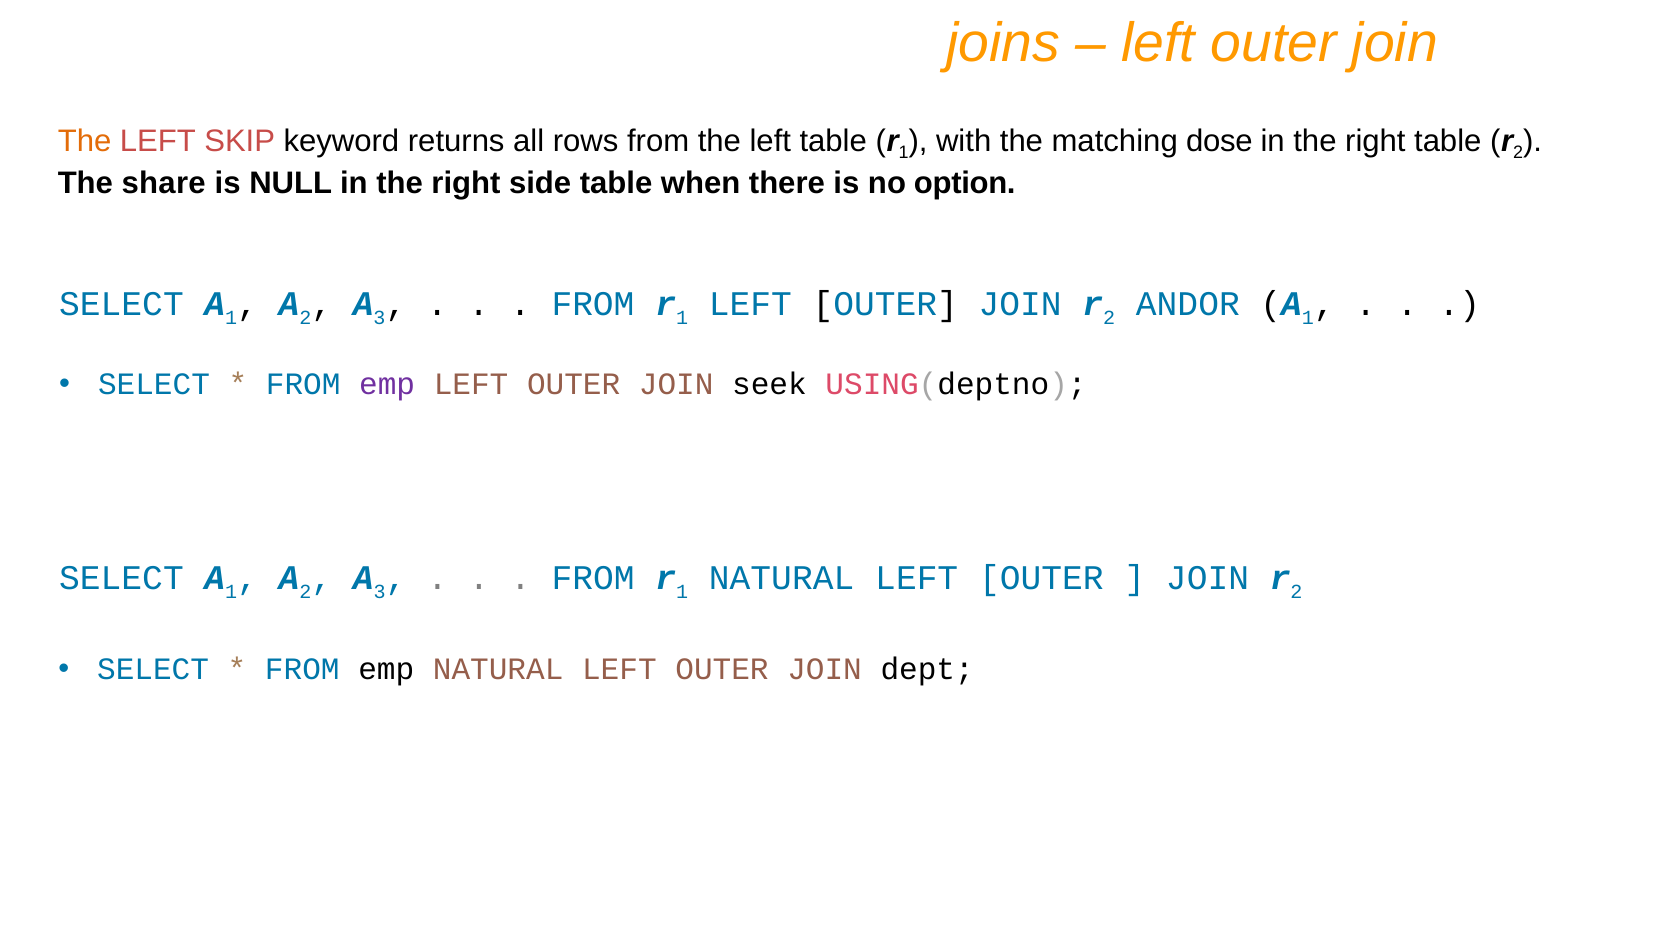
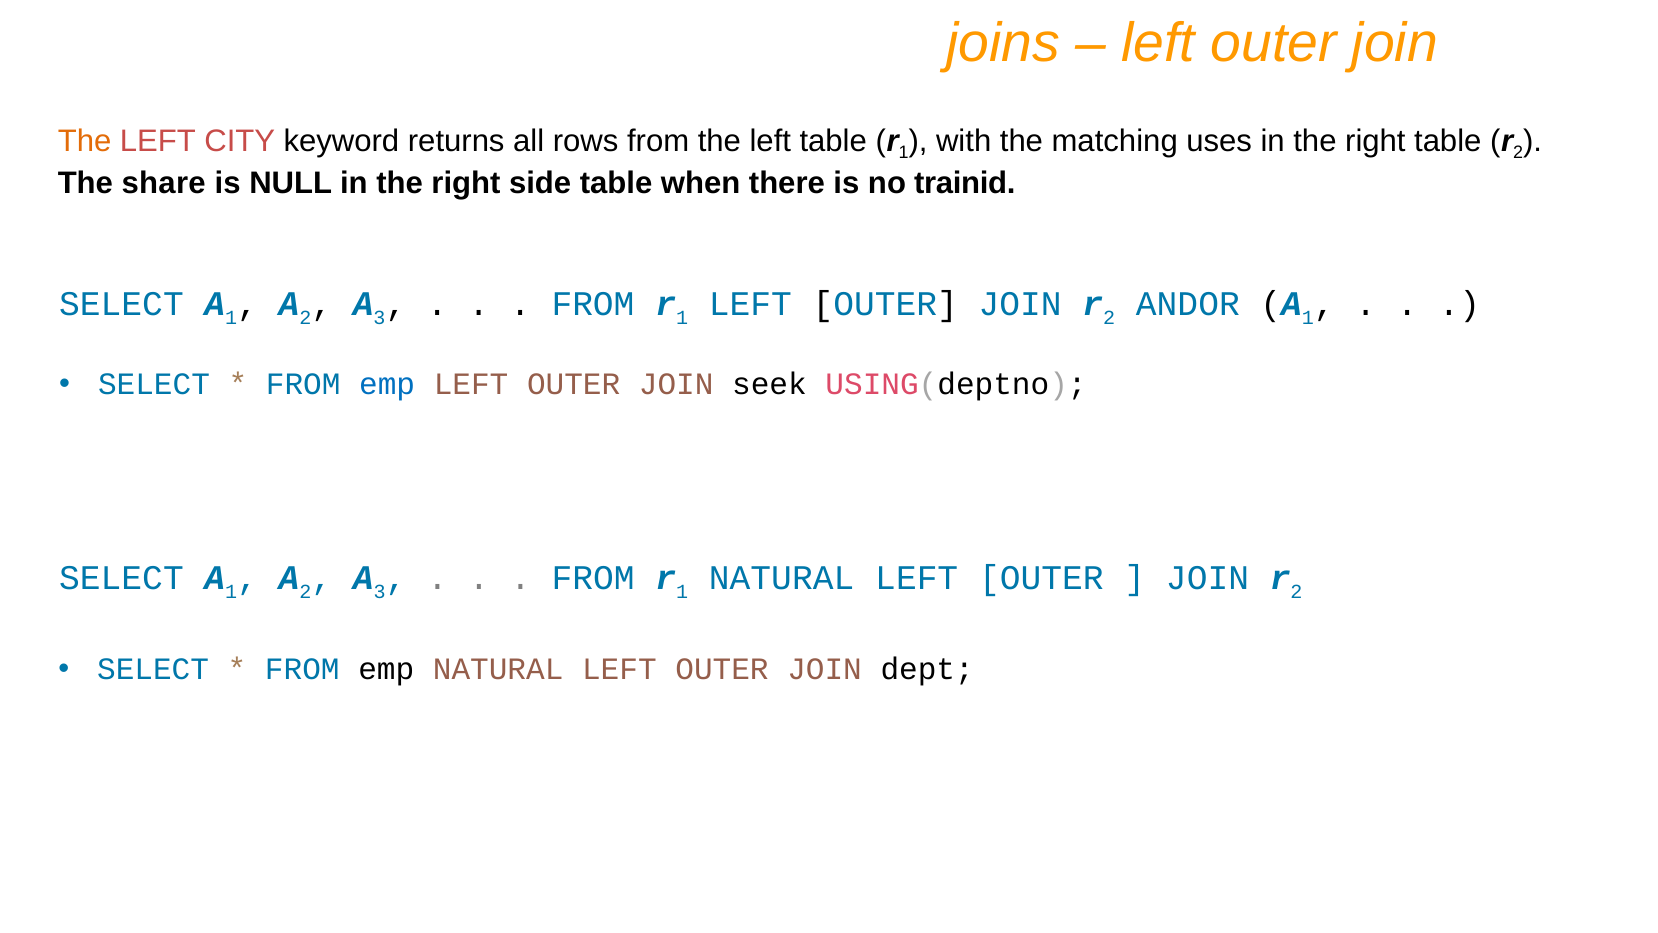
SKIP: SKIP -> CITY
dose: dose -> uses
option: option -> trainid
emp at (387, 384) colour: purple -> blue
